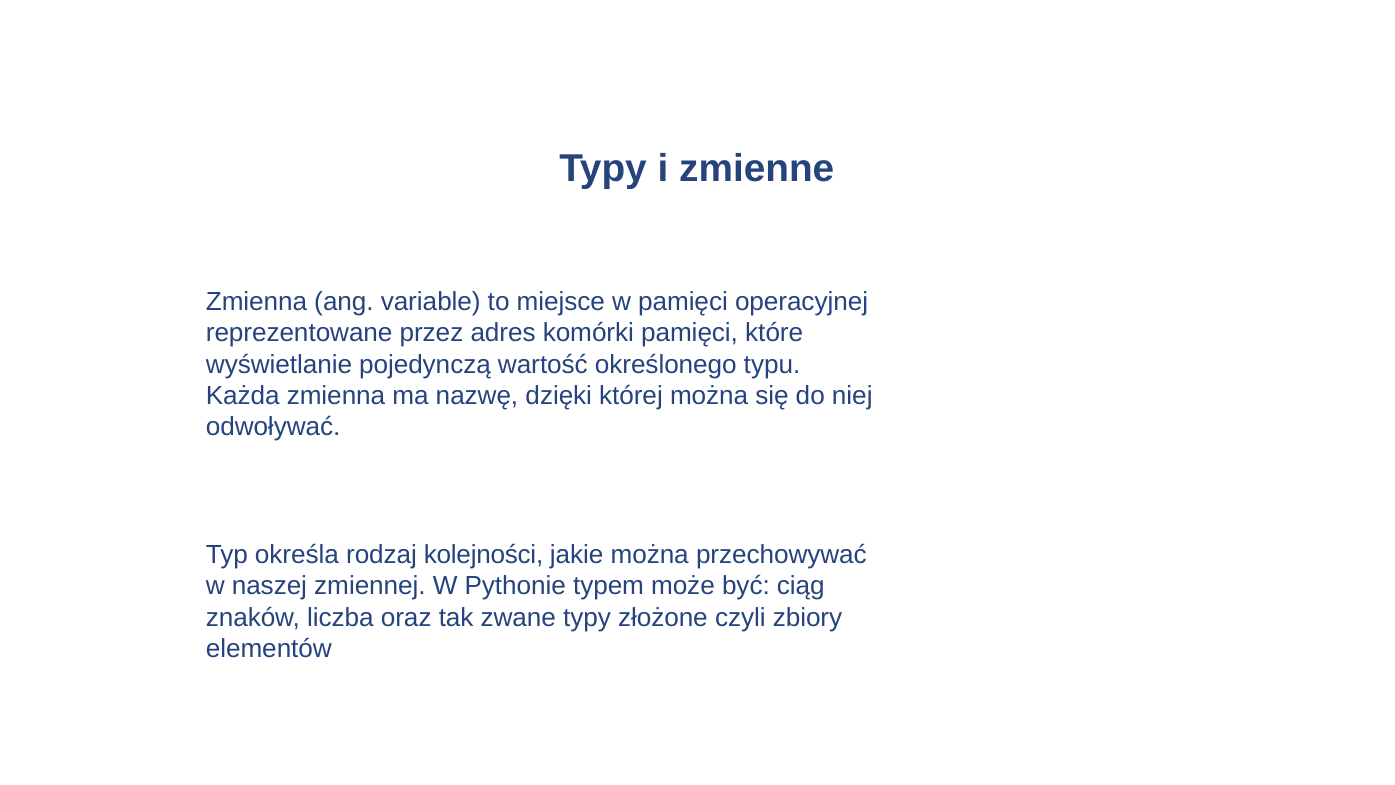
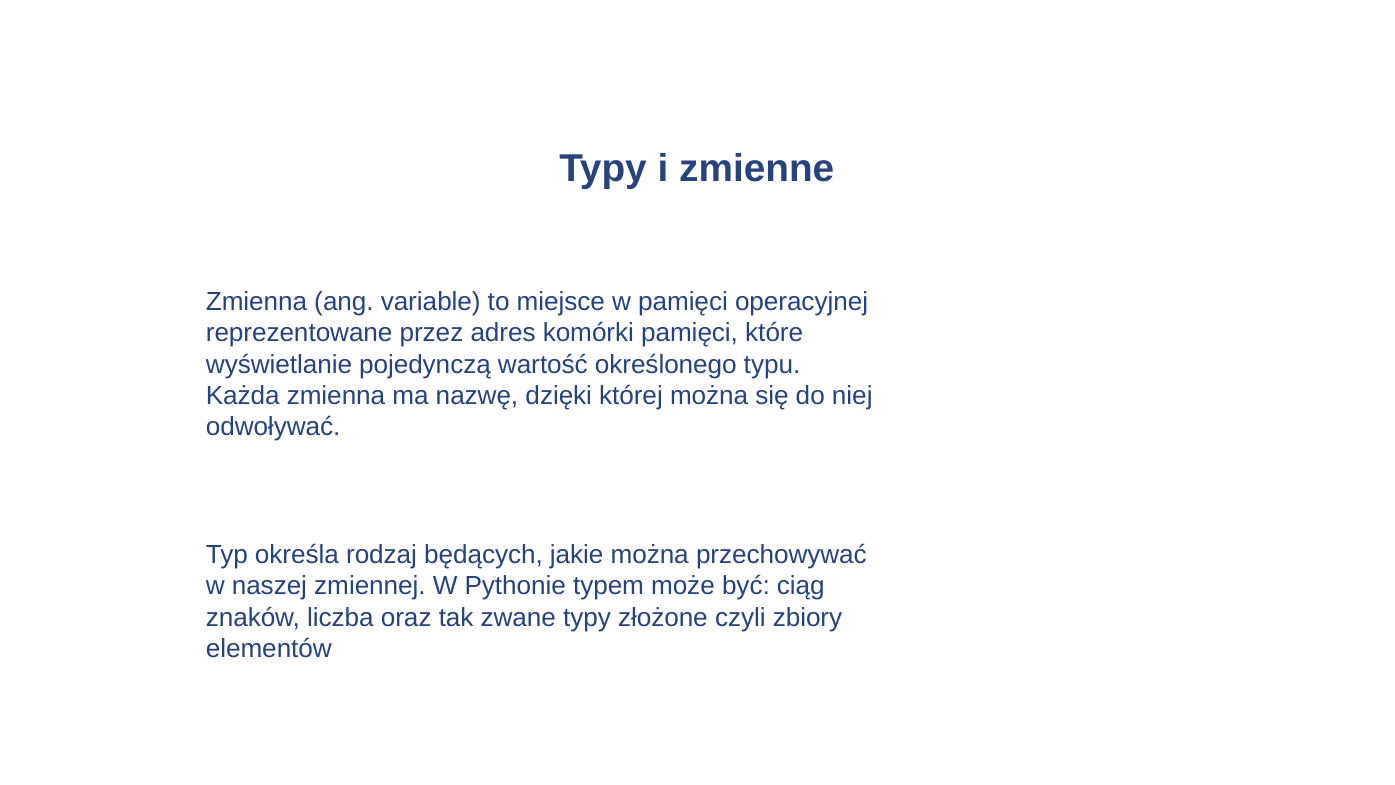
kolejności: kolejności -> będących
